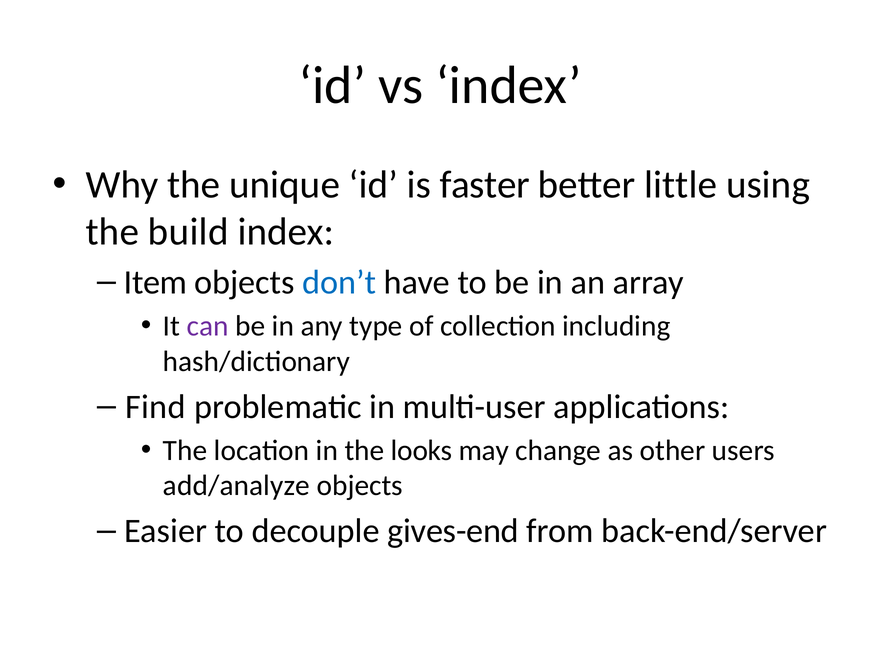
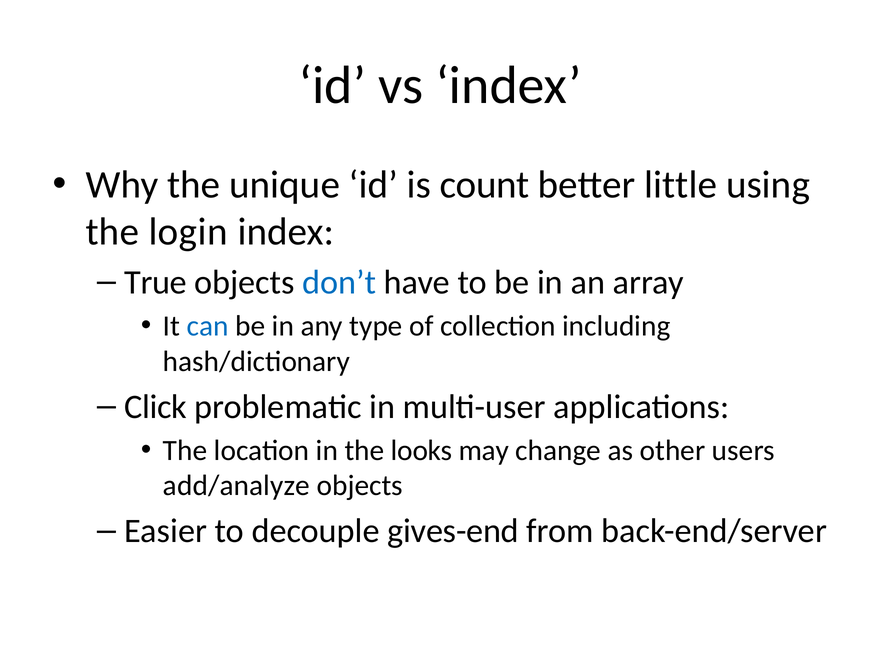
faster: faster -> count
build: build -> login
Item: Item -> True
can colour: purple -> blue
Find: Find -> Click
